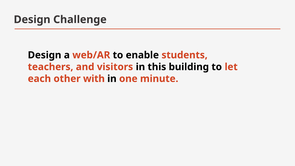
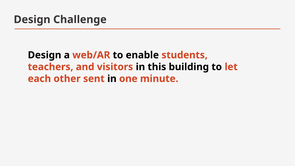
with: with -> sent
